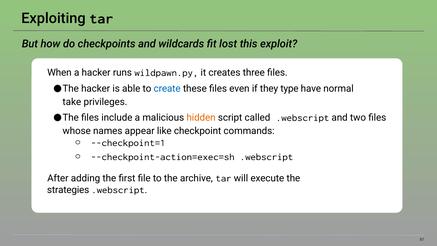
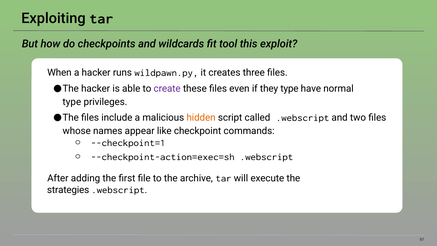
lost: lost -> tool
create colour: blue -> purple
take at (72, 102): take -> type
